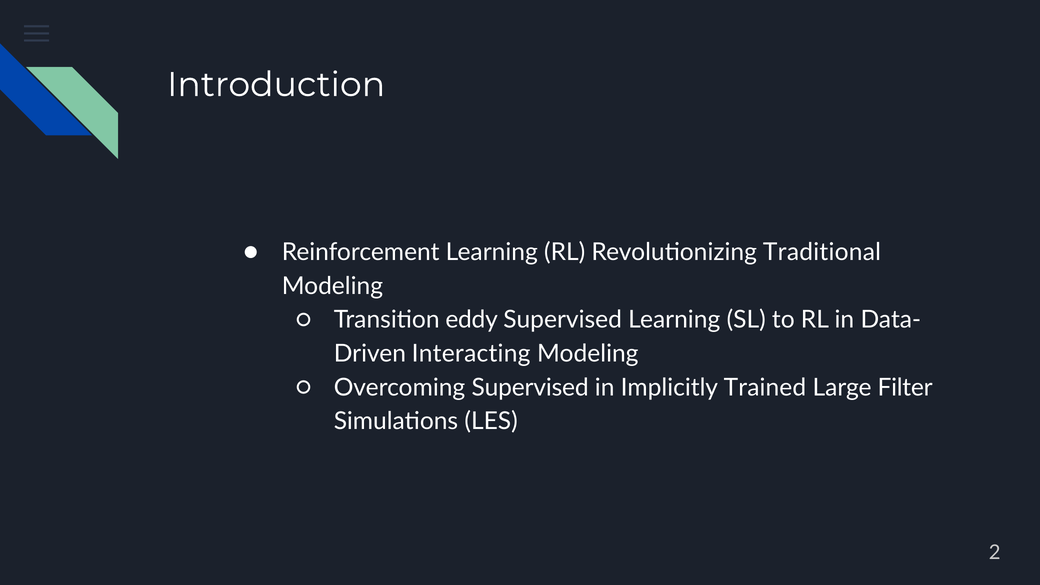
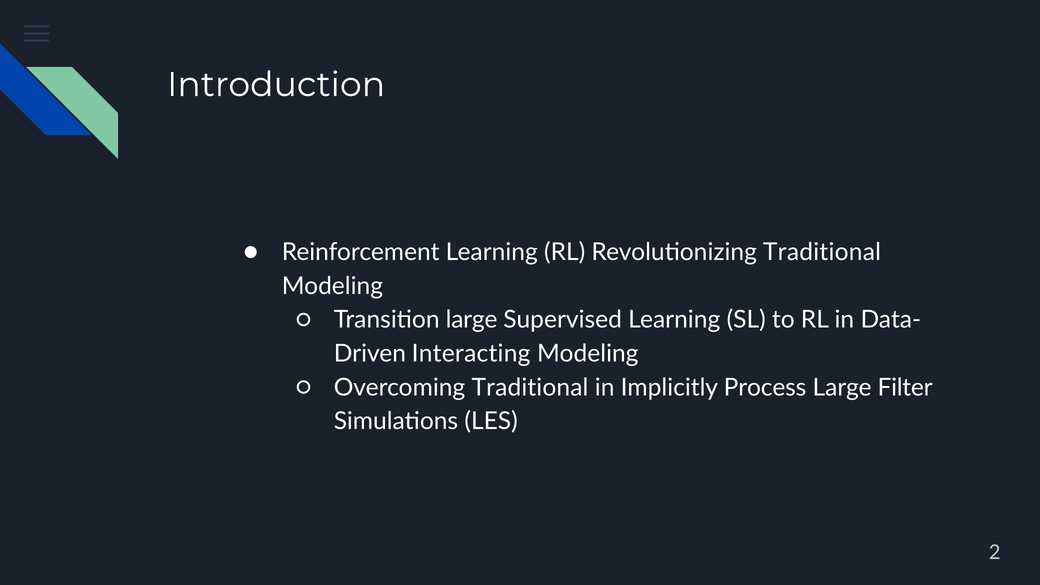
Transition eddy: eddy -> large
Overcoming Supervised: Supervised -> Traditional
Trained: Trained -> Process
